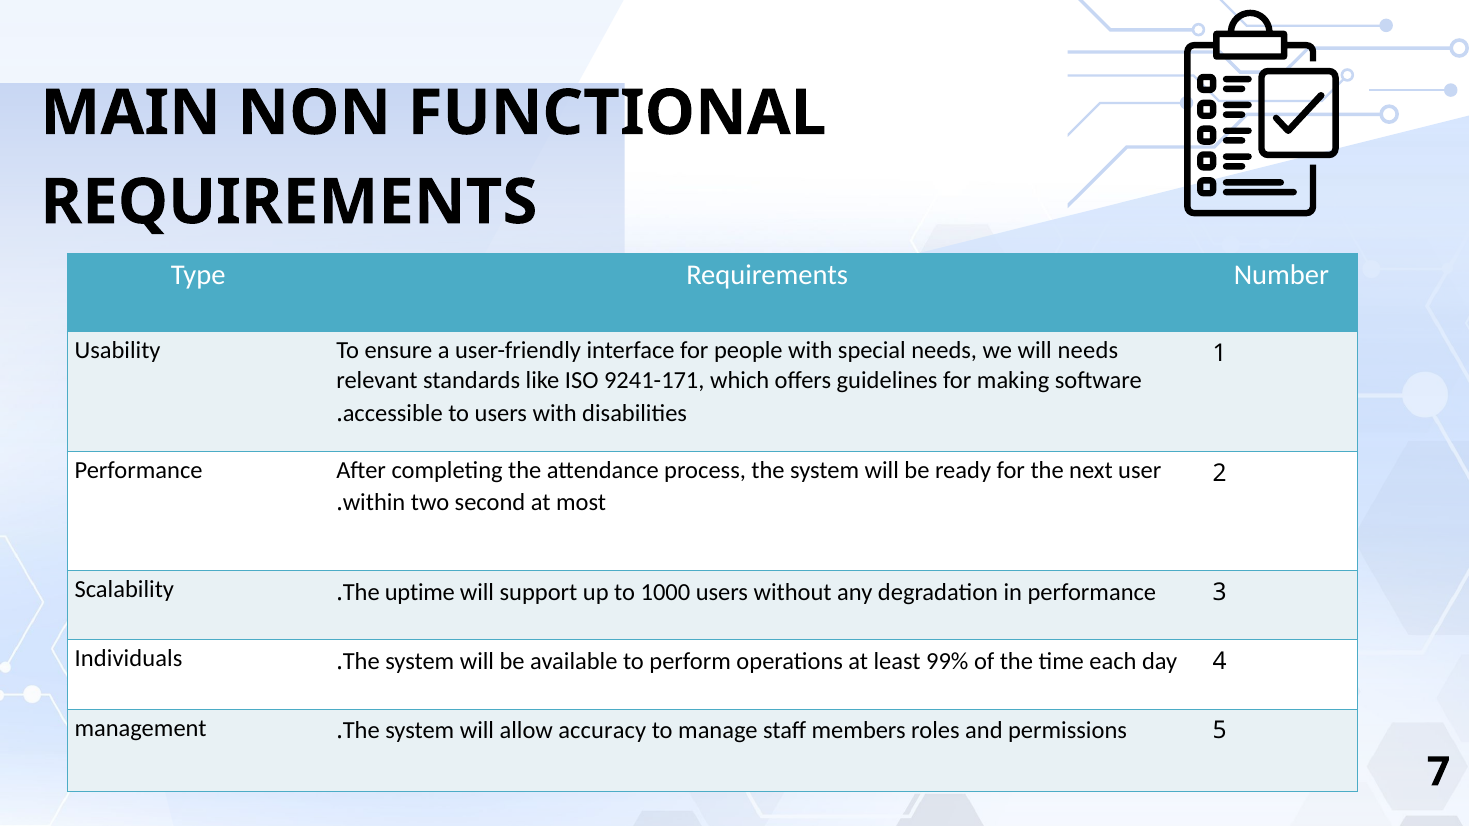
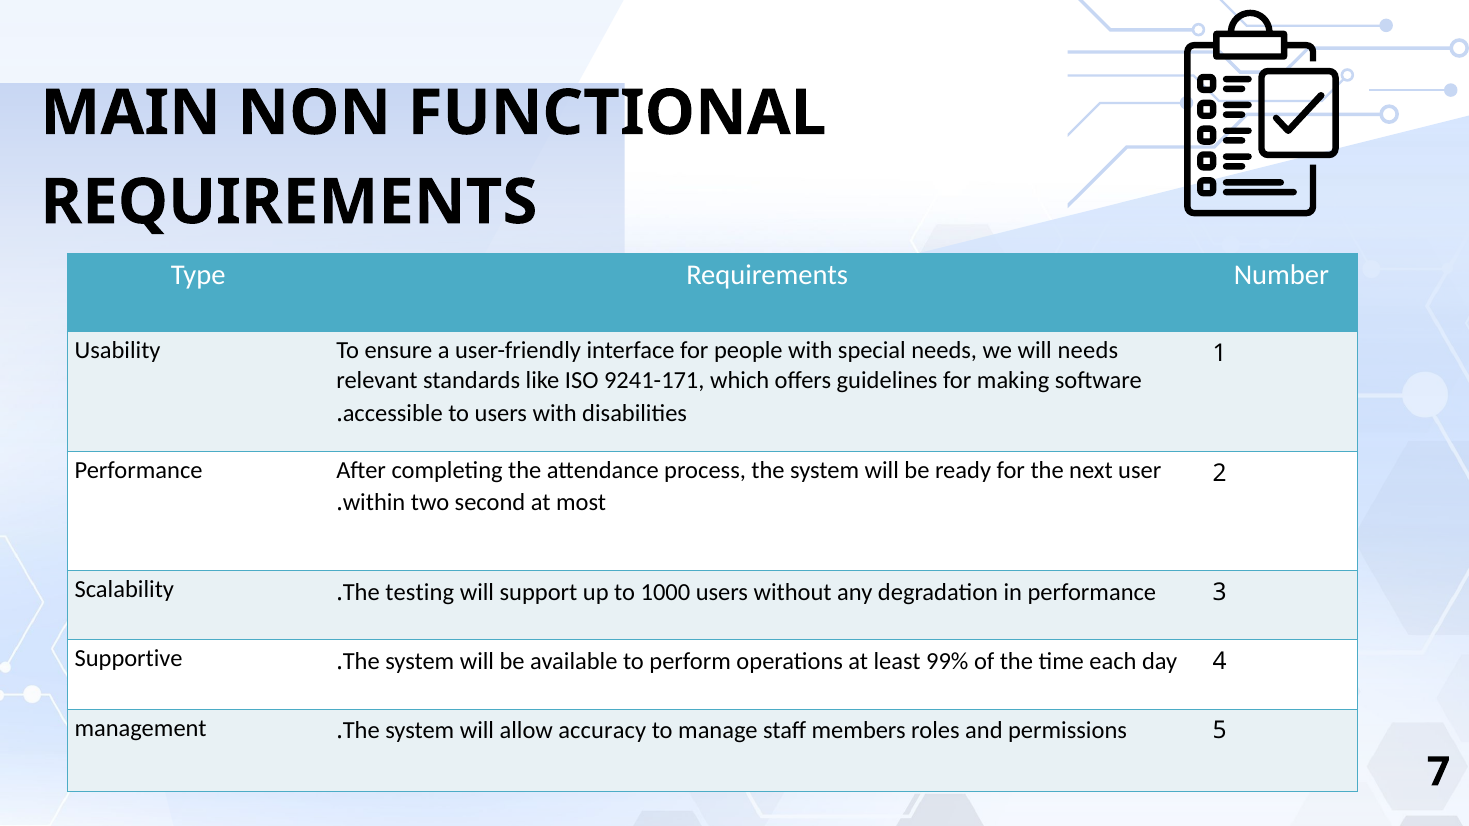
uptime: uptime -> testing
Individuals: Individuals -> Supportive
